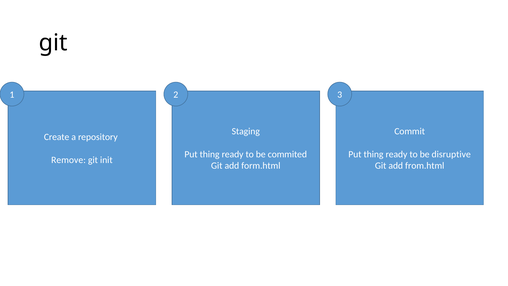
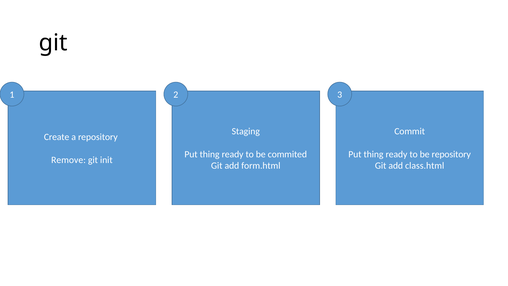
be disruptive: disruptive -> repository
from.html: from.html -> class.html
